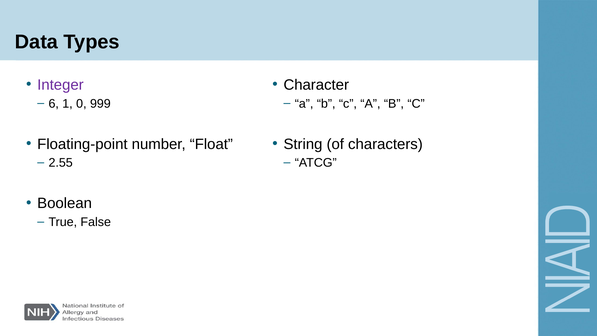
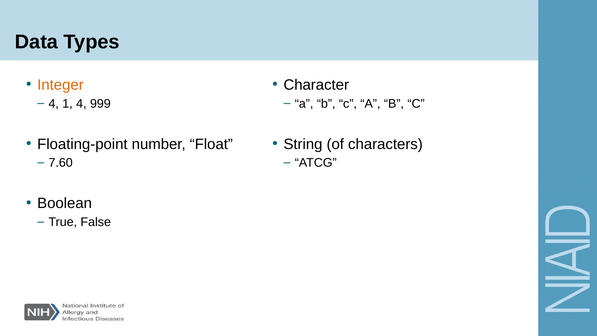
Integer colour: purple -> orange
6 at (54, 104): 6 -> 4
1 0: 0 -> 4
2.55: 2.55 -> 7.60
